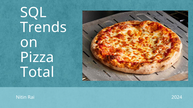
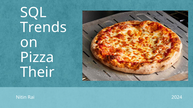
Total: Total -> Their
